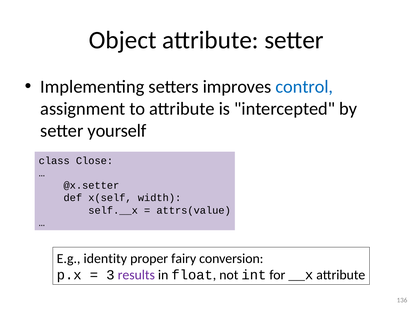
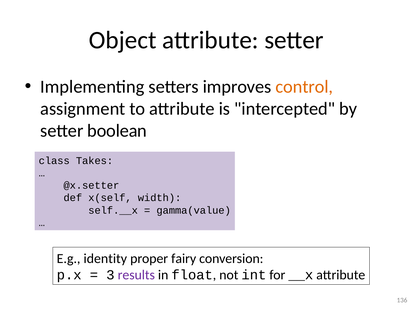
control colour: blue -> orange
yourself: yourself -> boolean
Close: Close -> Takes
attrs(value: attrs(value -> gamma(value
